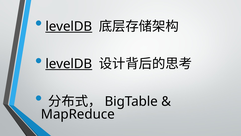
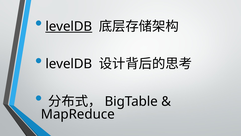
levelDB at (69, 64) underline: present -> none
